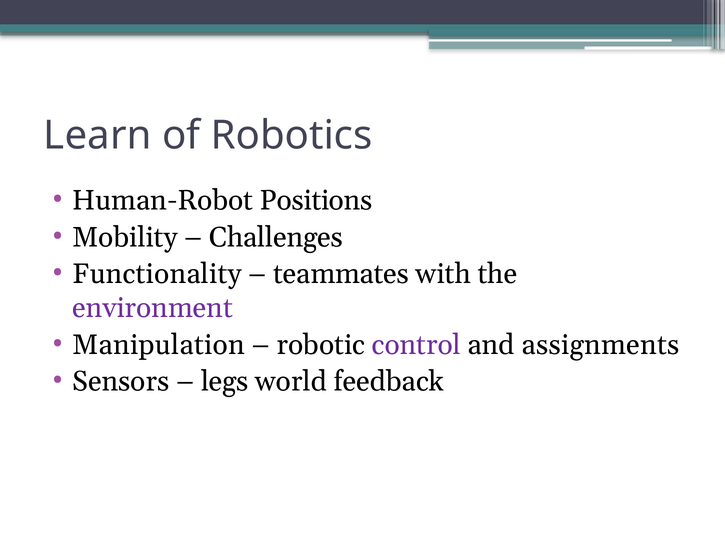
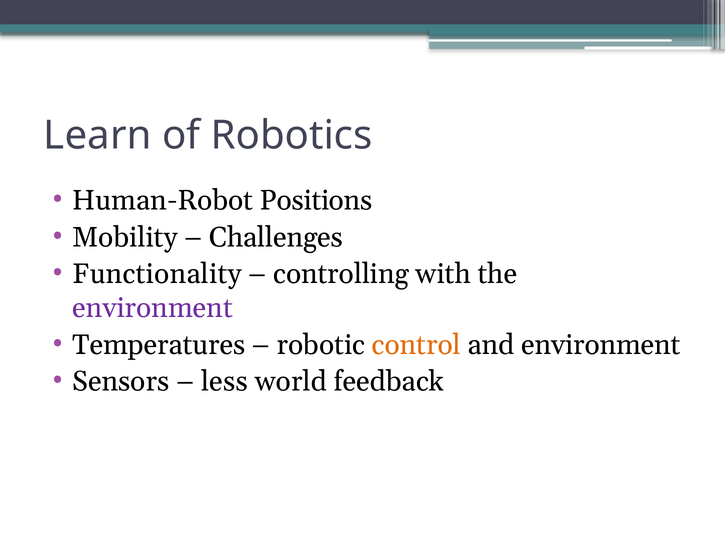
teammates: teammates -> controlling
Manipulation: Manipulation -> Temperatures
control colour: purple -> orange
and assignments: assignments -> environment
legs: legs -> less
